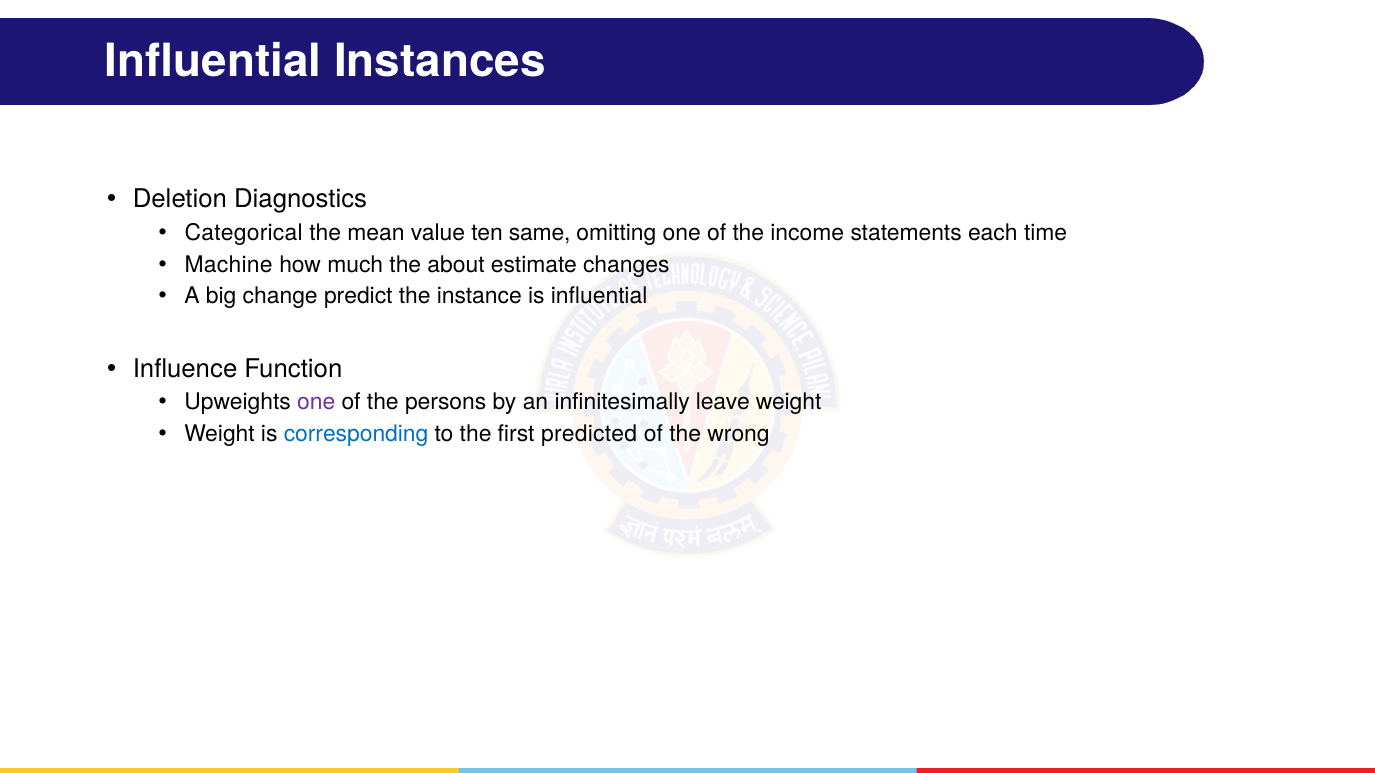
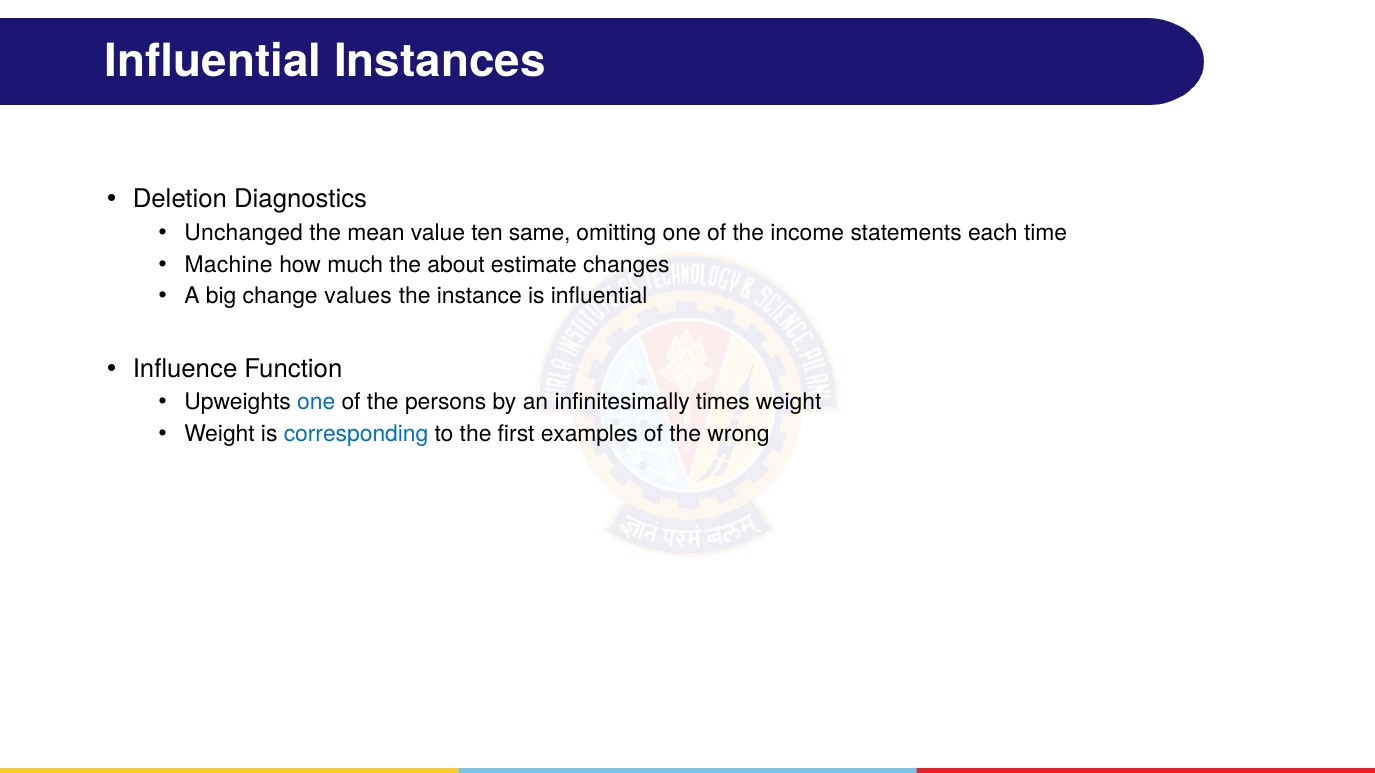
Categorical: Categorical -> Unchanged
predict: predict -> values
one at (316, 403) colour: purple -> blue
leave: leave -> times
predicted: predicted -> examples
